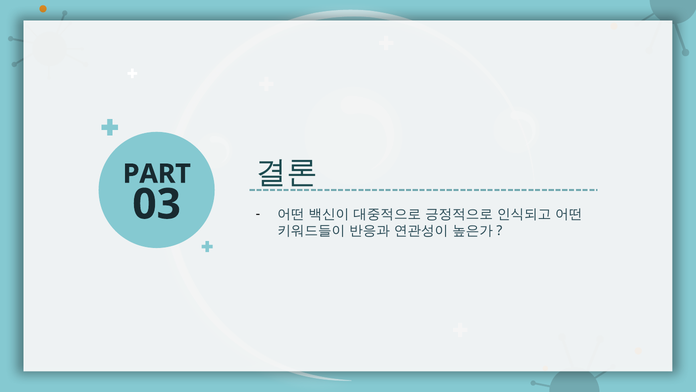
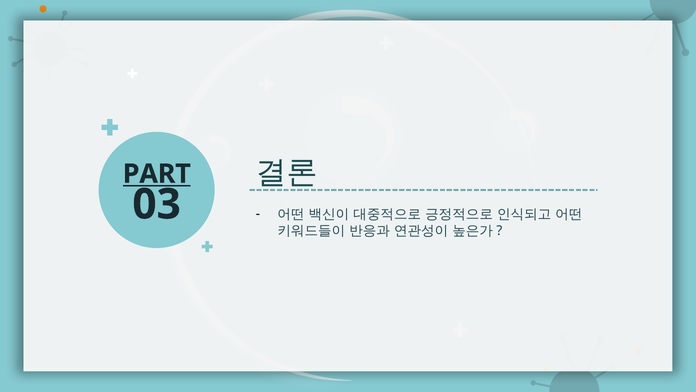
PART underline: none -> present
